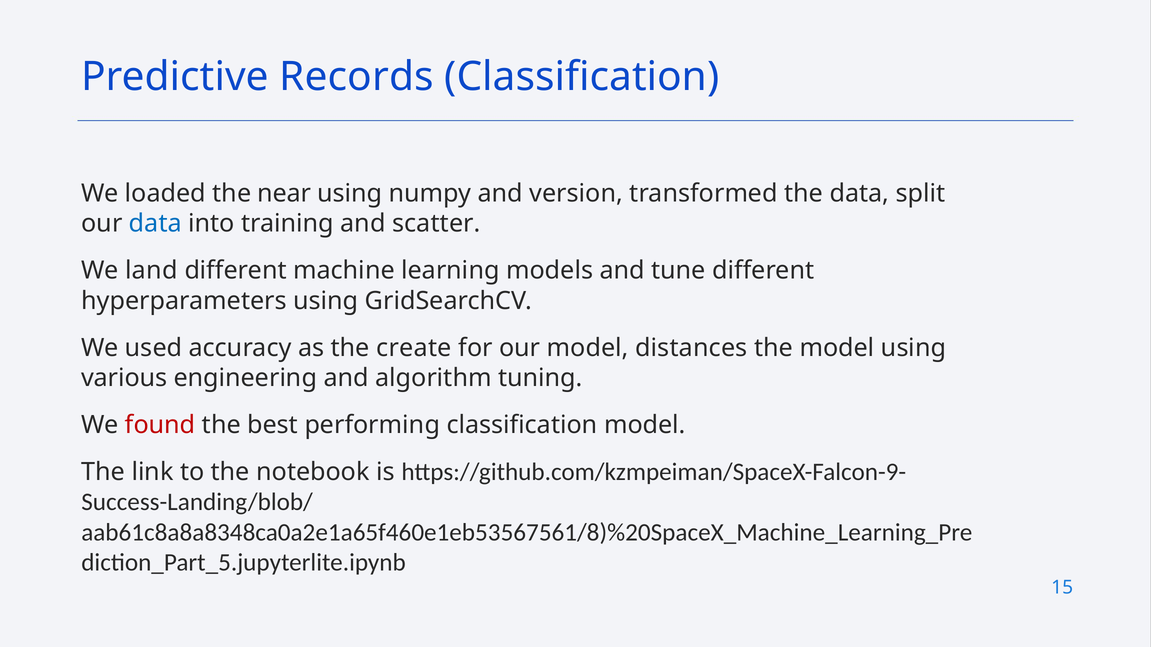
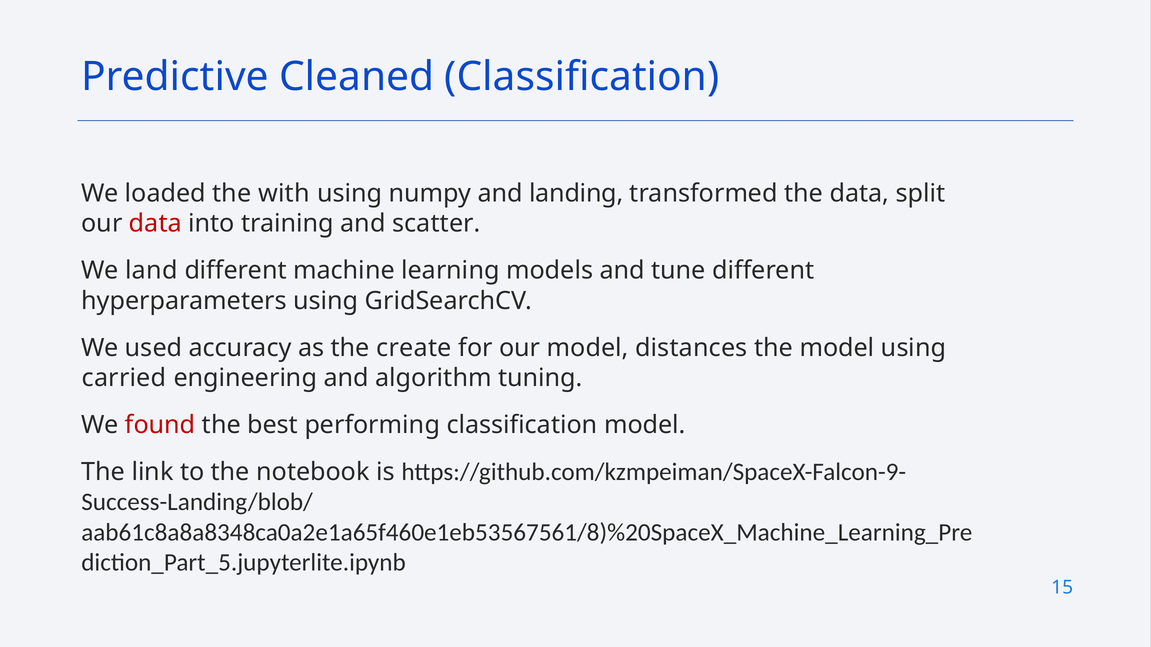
Records: Records -> Cleaned
near: near -> with
version: version -> landing
data at (155, 224) colour: blue -> red
various: various -> carried
